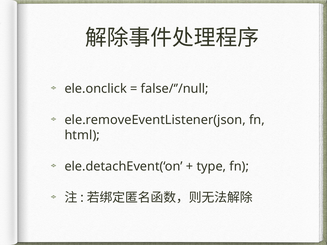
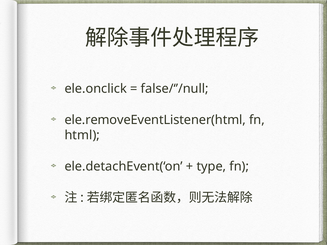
ele.removeEventListener(json: ele.removeEventListener(json -> ele.removeEventListener(html
